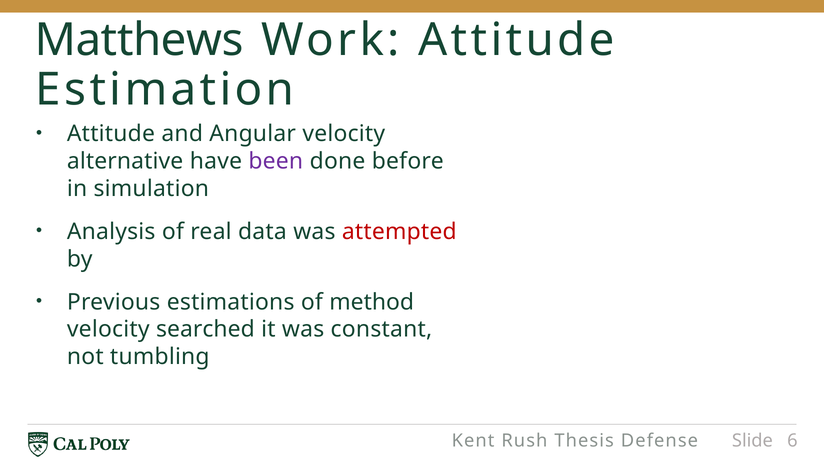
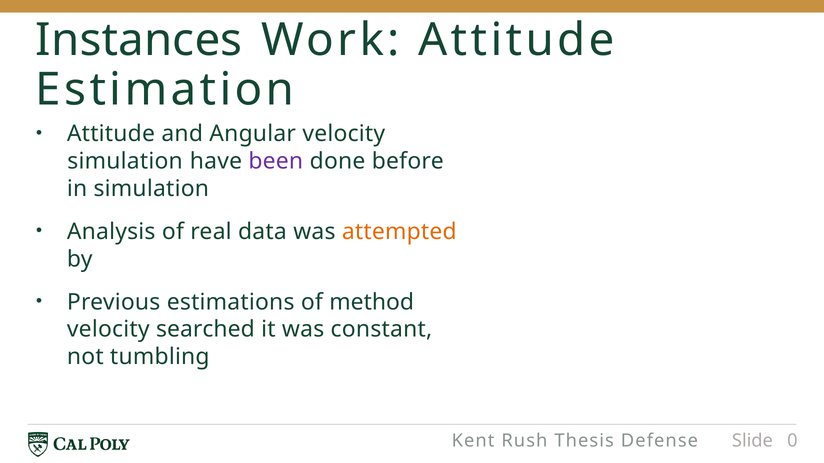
Matthews: Matthews -> Instances
alternative at (125, 161): alternative -> simulation
attempted colour: red -> orange
6: 6 -> 0
